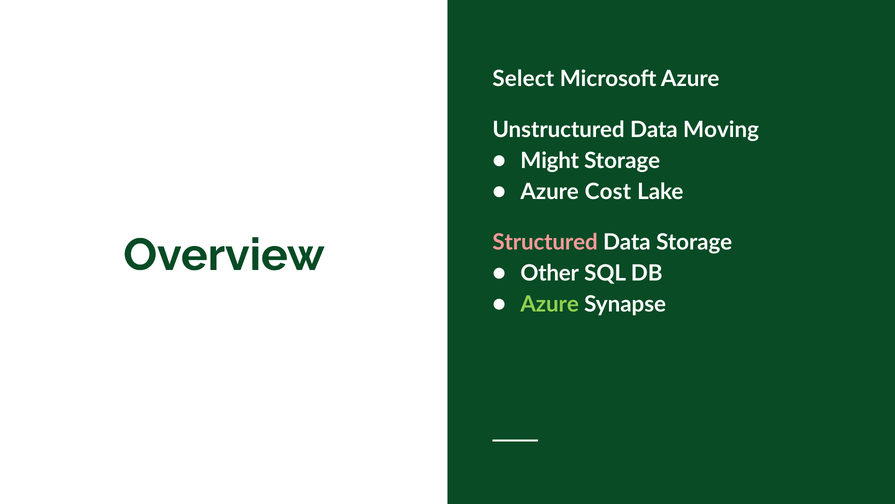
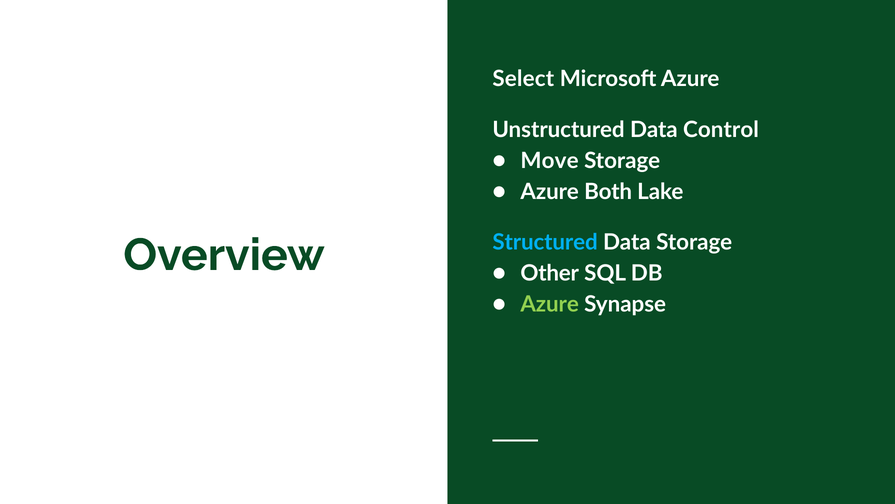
Moving: Moving -> Control
Might: Might -> Move
Cost: Cost -> Both
Structured colour: pink -> light blue
